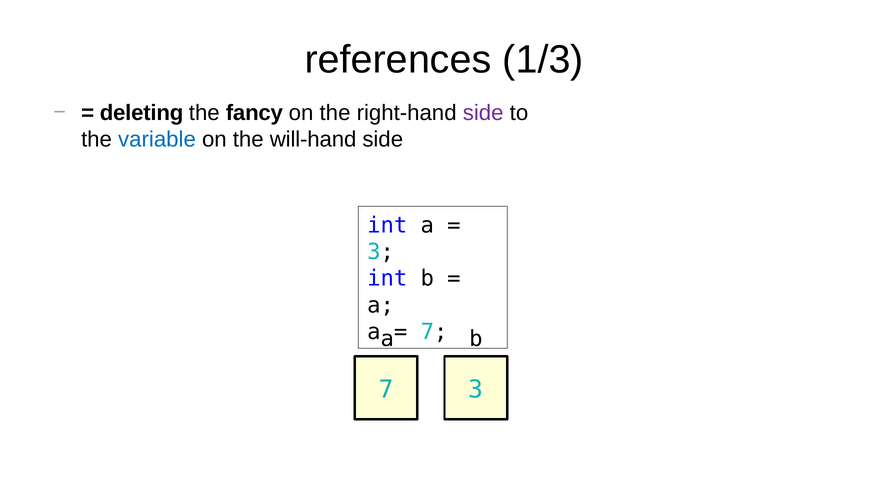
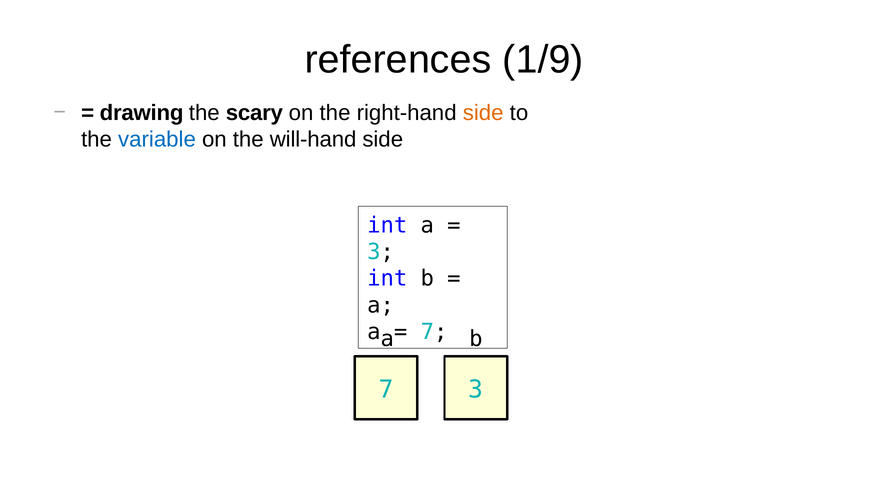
1/3: 1/3 -> 1/9
deleting: deleting -> drawing
fancy: fancy -> scary
side at (483, 113) colour: purple -> orange
